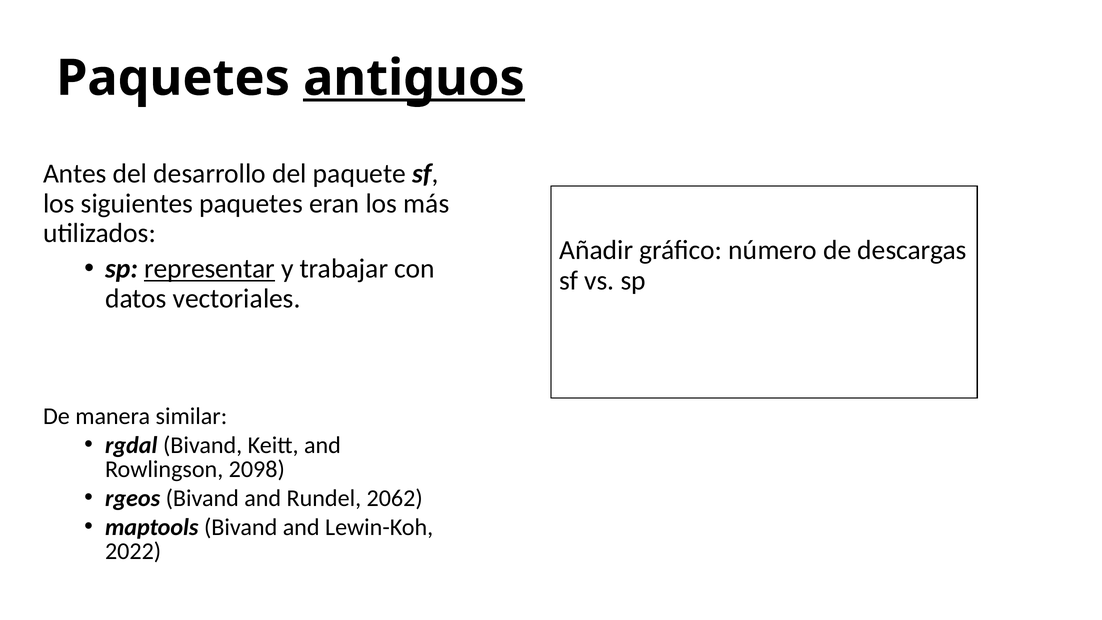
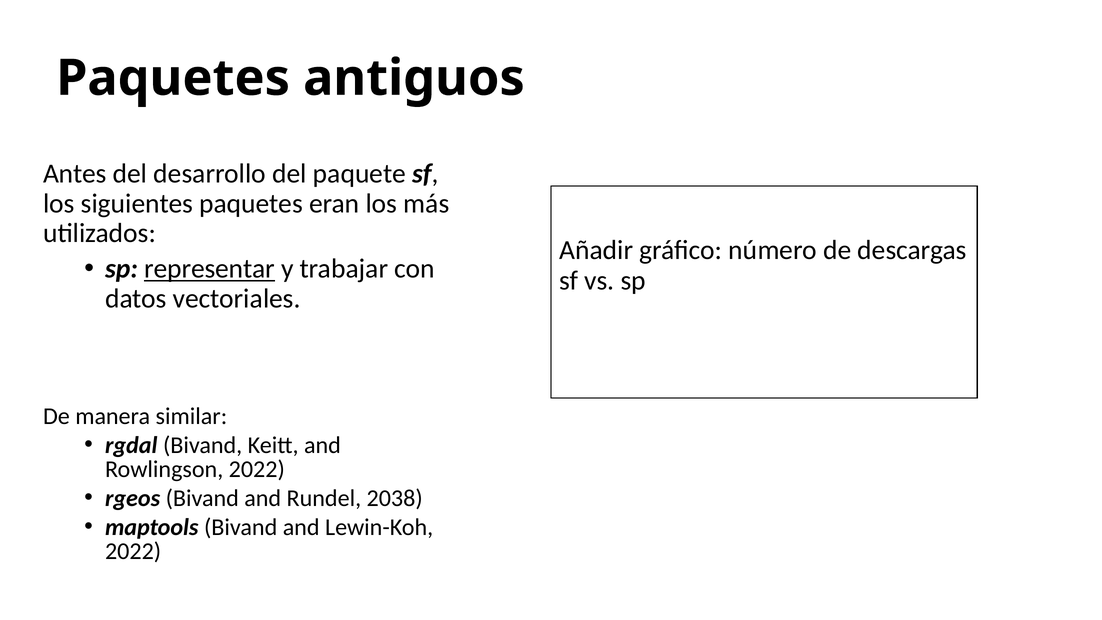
antiguos underline: present -> none
Rowlingson 2098: 2098 -> 2022
2062: 2062 -> 2038
